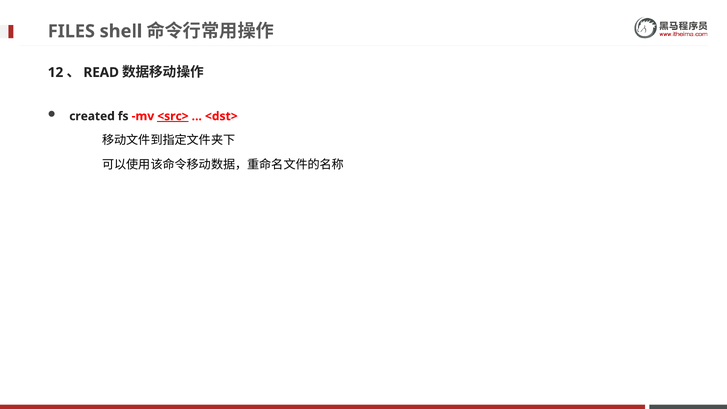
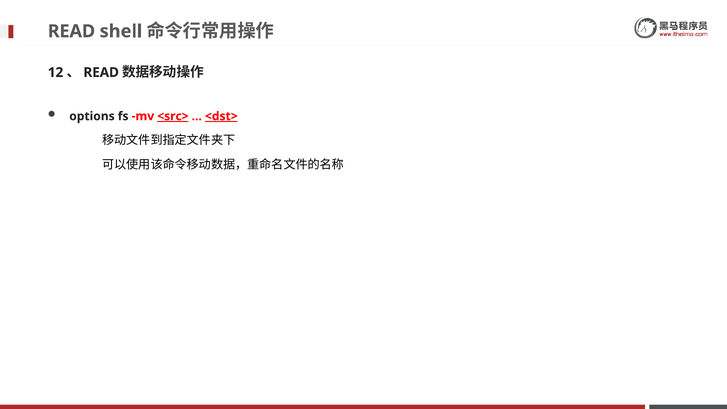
FILES at (71, 31): FILES -> READ
created: created -> options
<dst> underline: none -> present
